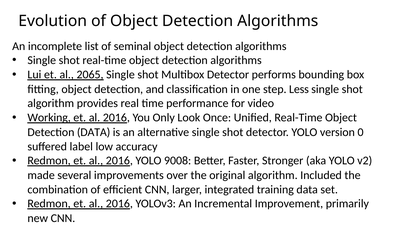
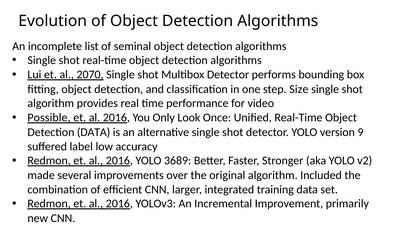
2065: 2065 -> 2070
Less: Less -> Size
Working: Working -> Possible
0: 0 -> 9
9008: 9008 -> 3689
